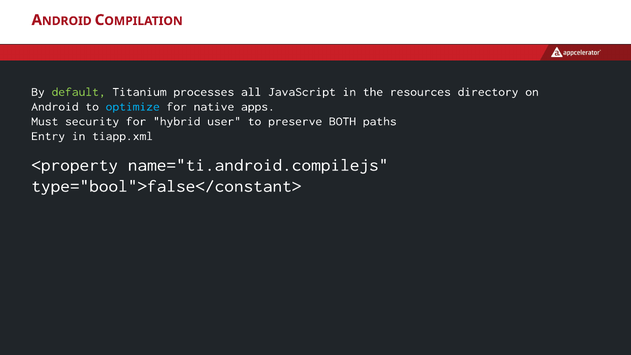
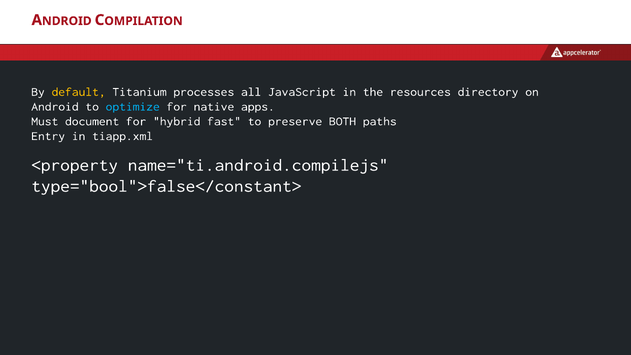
default colour: light green -> yellow
security: security -> document
user: user -> fast
